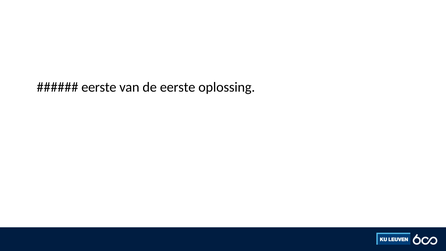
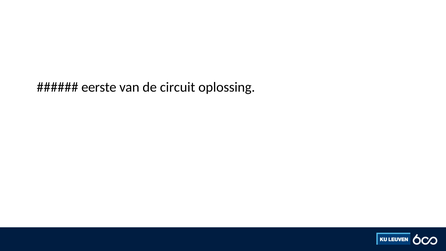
de eerste: eerste -> circuit
